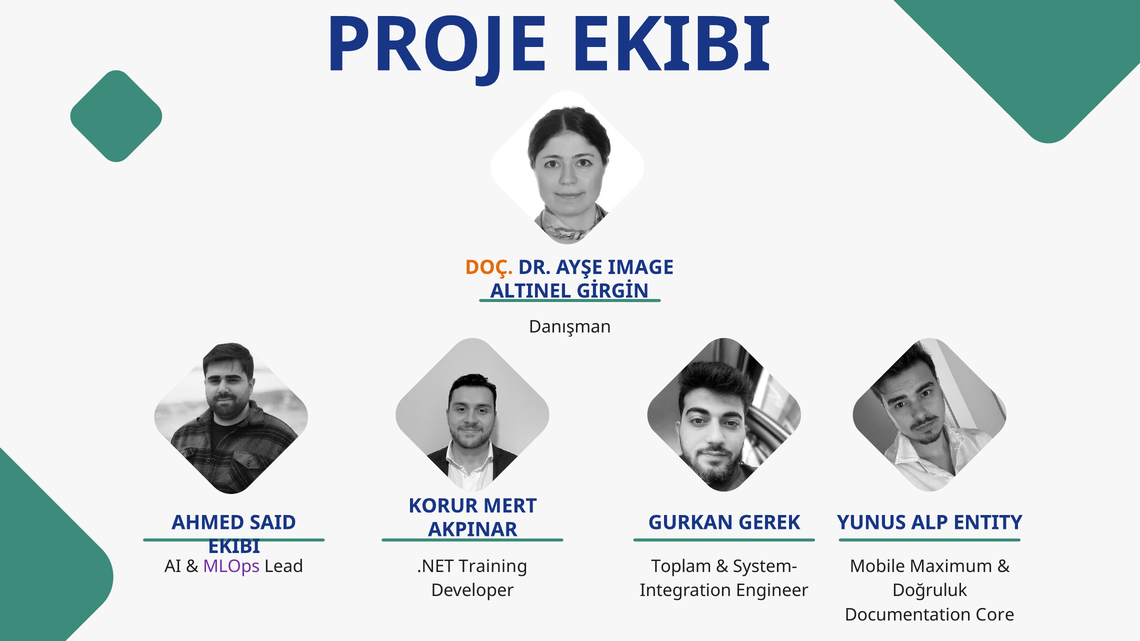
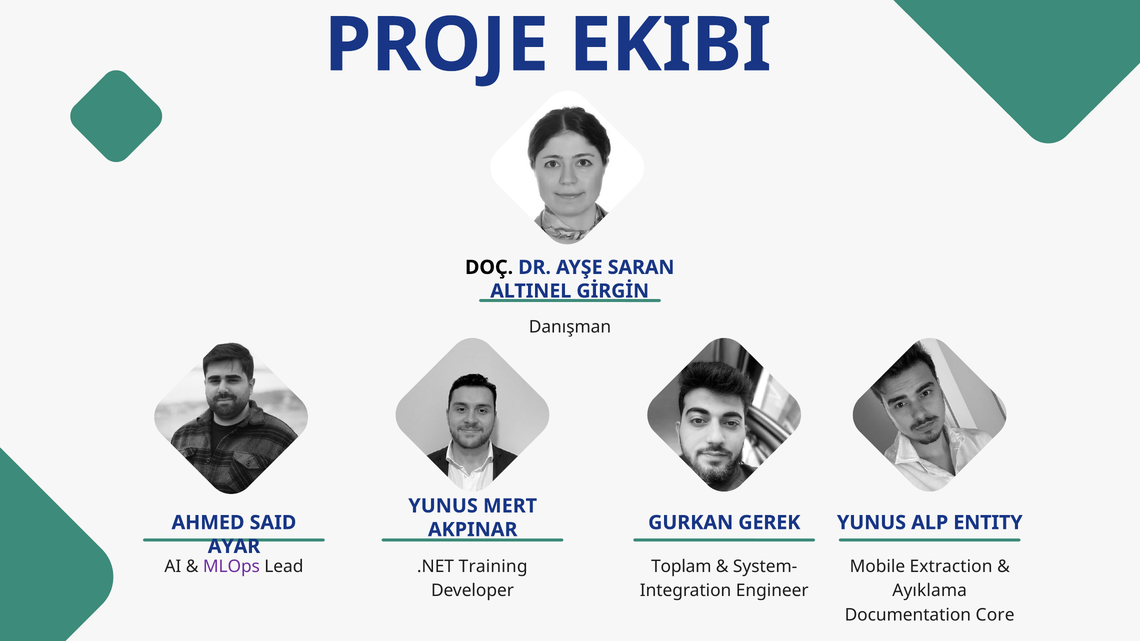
DOÇ colour: orange -> black
IMAGE: IMAGE -> SARAN
KORUR at (443, 506): KORUR -> YUNUS
EKIBI at (234, 547): EKIBI -> AYAR
Maximum: Maximum -> Extraction
Doğruluk: Doğruluk -> Ayıklama
